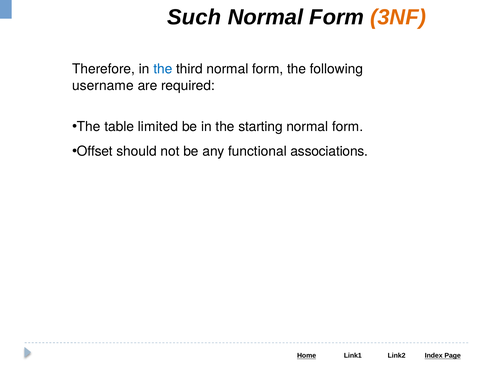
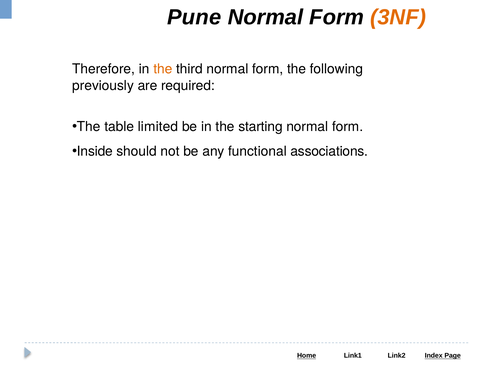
Such: Such -> Pune
the at (163, 69) colour: blue -> orange
username: username -> previously
Offset: Offset -> Inside
